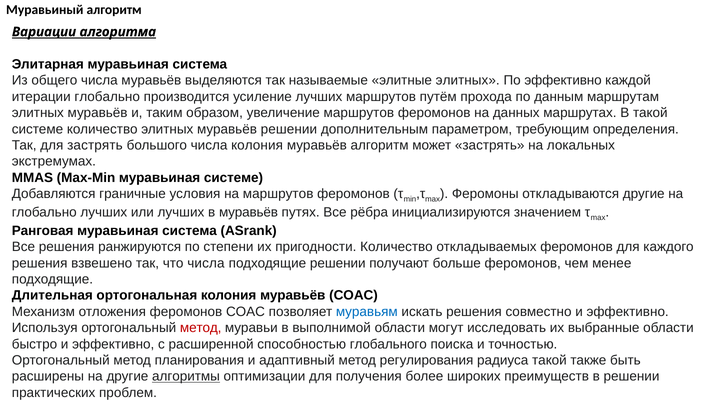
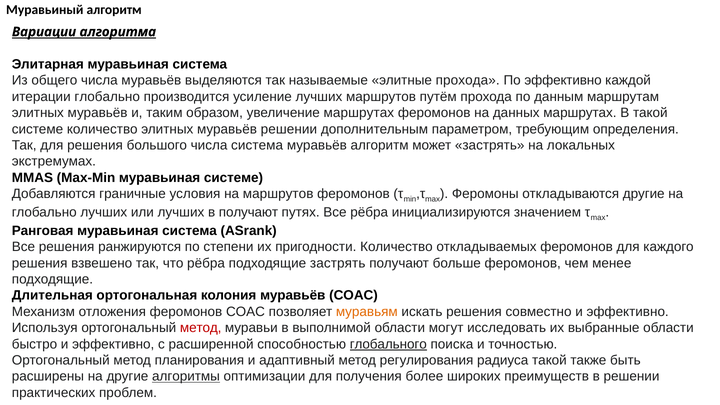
элитные элитных: элитных -> прохода
увеличение маршрутов: маршрутов -> маршрутах
для застрять: застрять -> решения
числа колония: колония -> система
в муравьёв: муравьёв -> получают
что числа: числа -> рёбра
подходящие решении: решении -> застрять
муравьям colour: blue -> orange
глобального underline: none -> present
